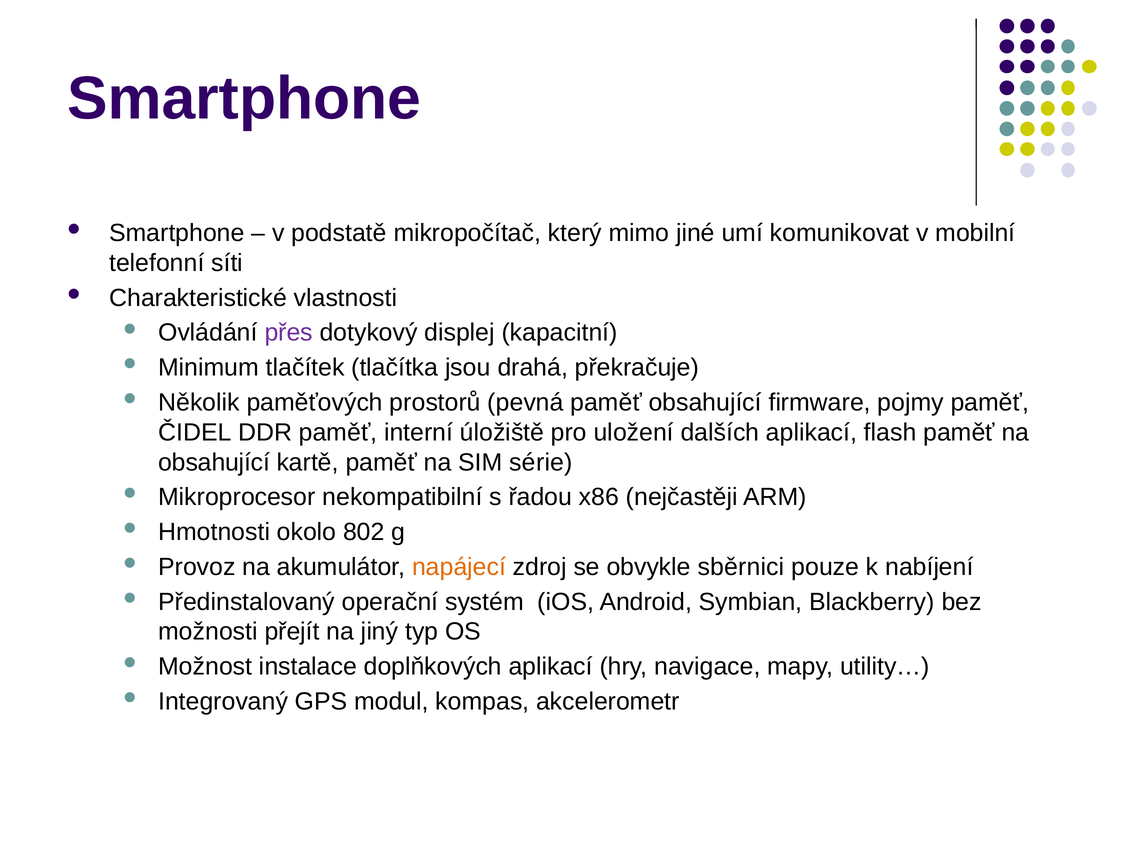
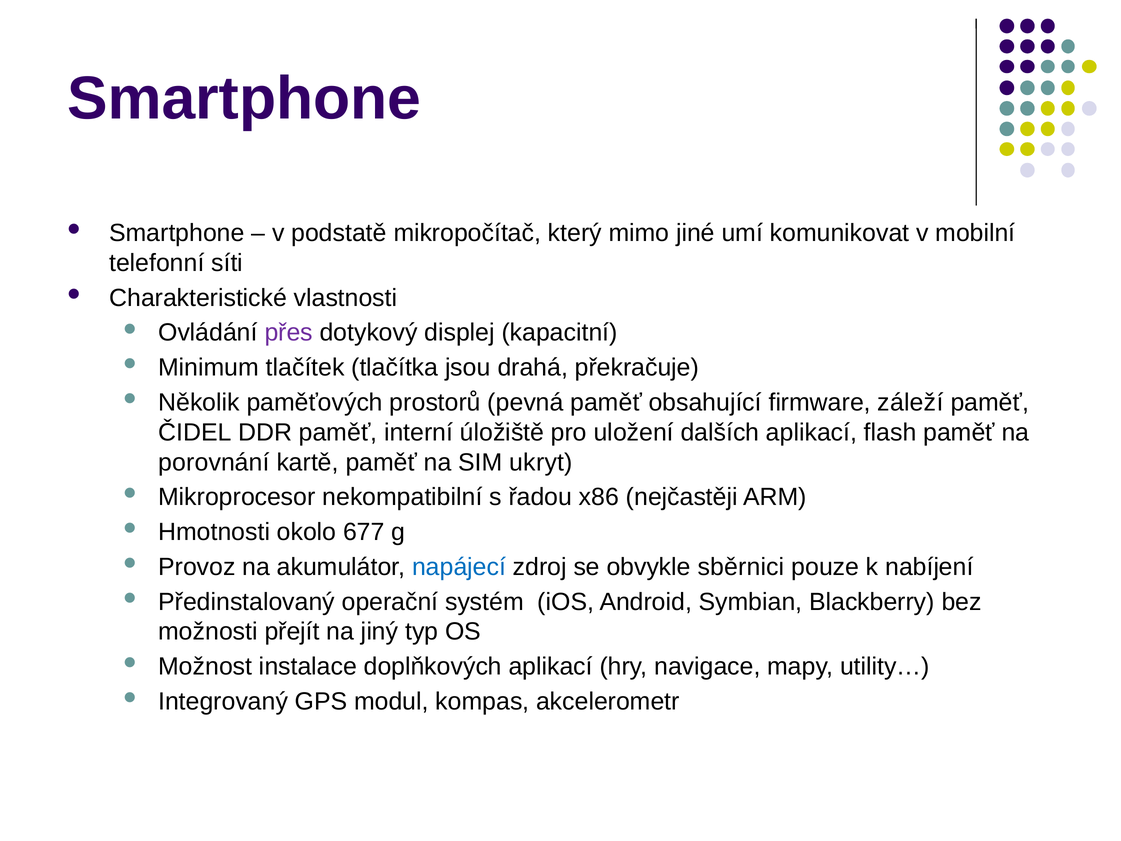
pojmy: pojmy -> záleží
obsahující at (214, 462): obsahující -> porovnání
série: série -> ukryt
802: 802 -> 677
napájecí colour: orange -> blue
